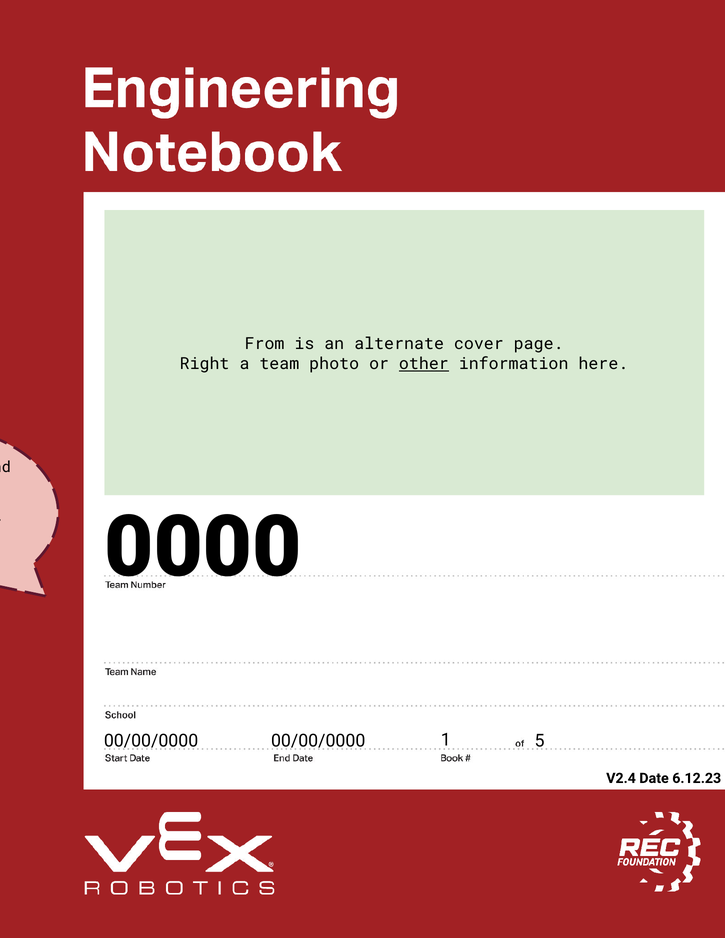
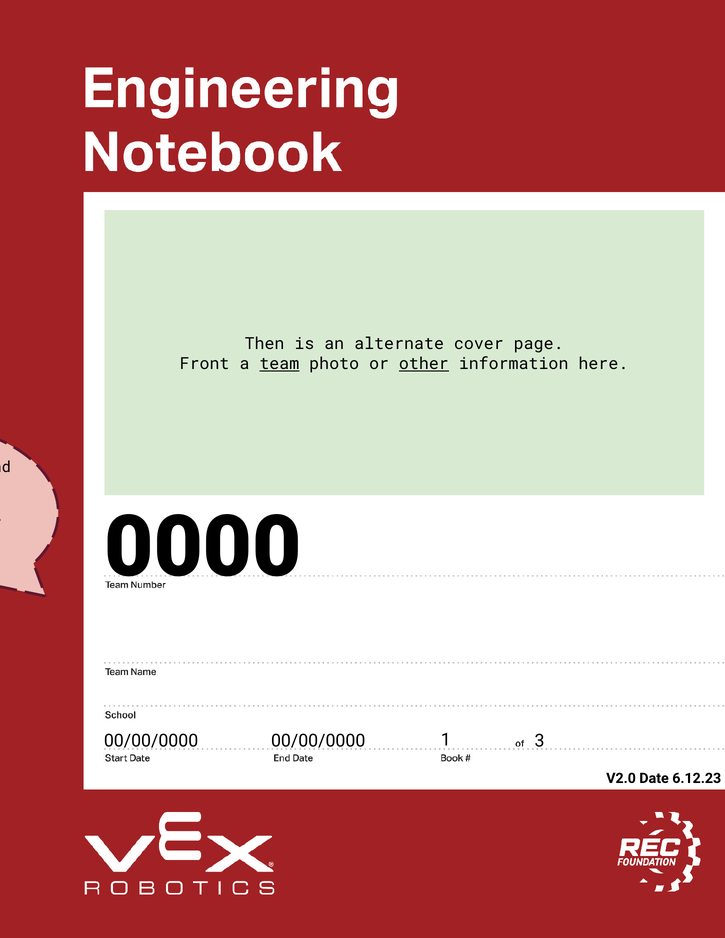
From at (265, 344): From -> Then
Right at (205, 364): Right -> Front
team underline: none -> present
5: 5 -> 3
V2.4: V2.4 -> V2.0
